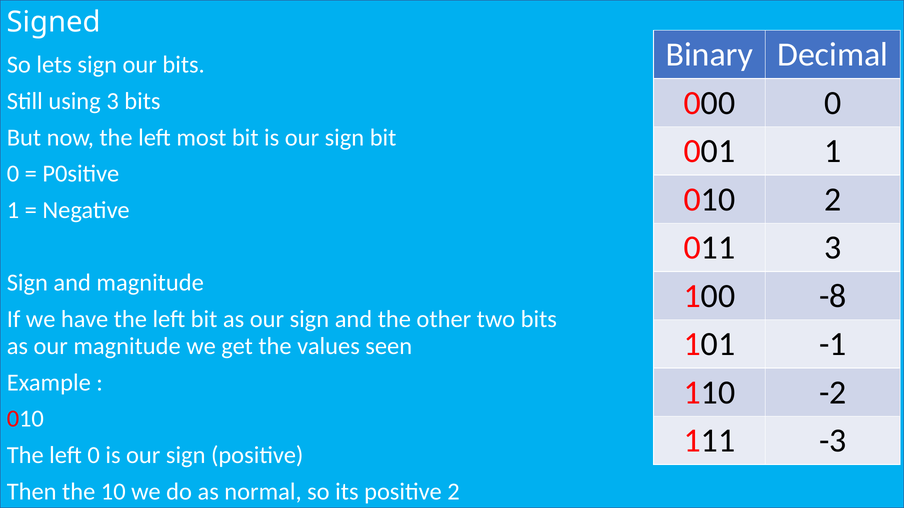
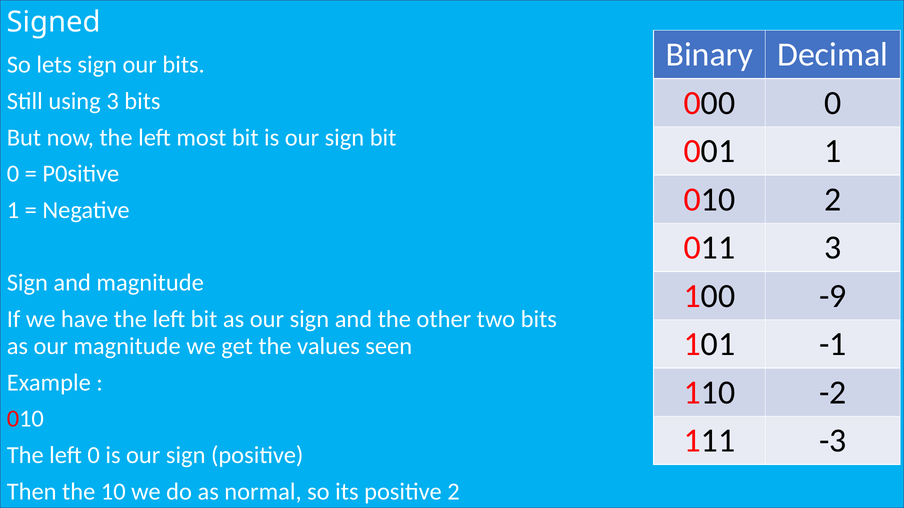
-8: -8 -> -9
